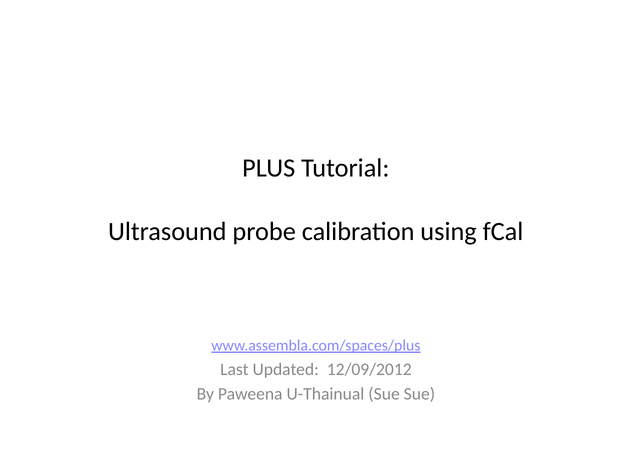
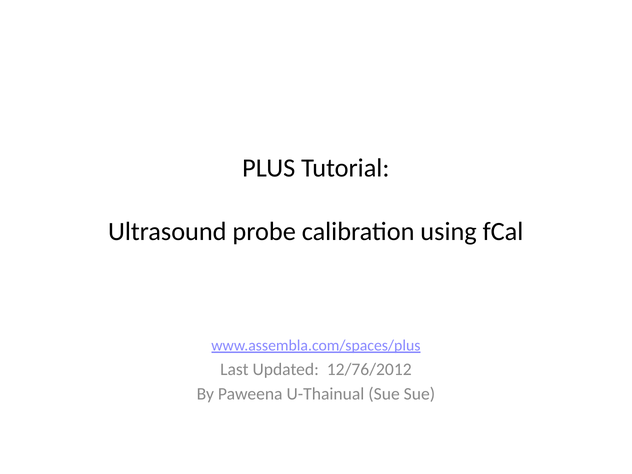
12/09/2012: 12/09/2012 -> 12/76/2012
